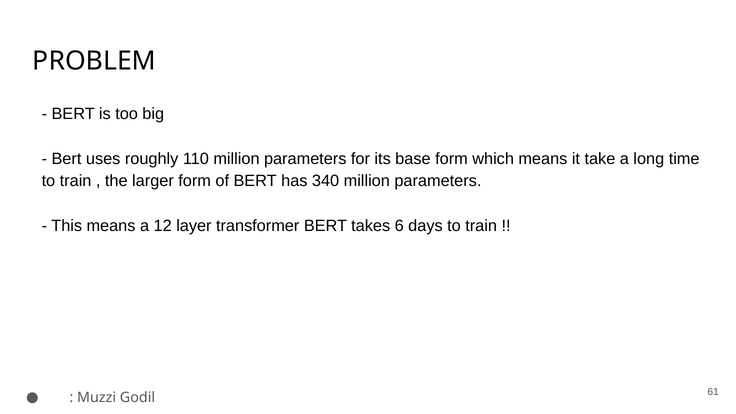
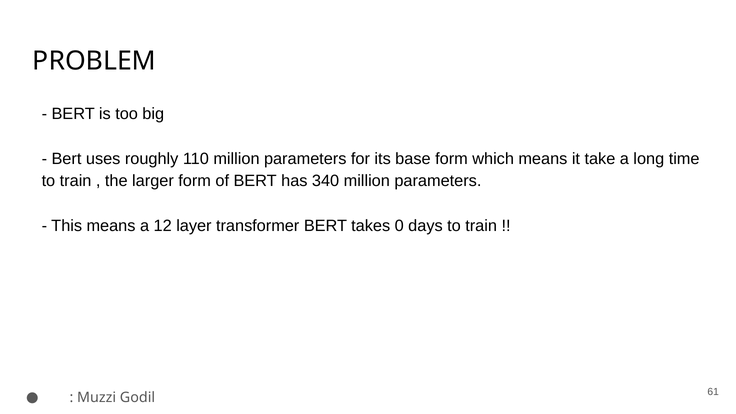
6: 6 -> 0
